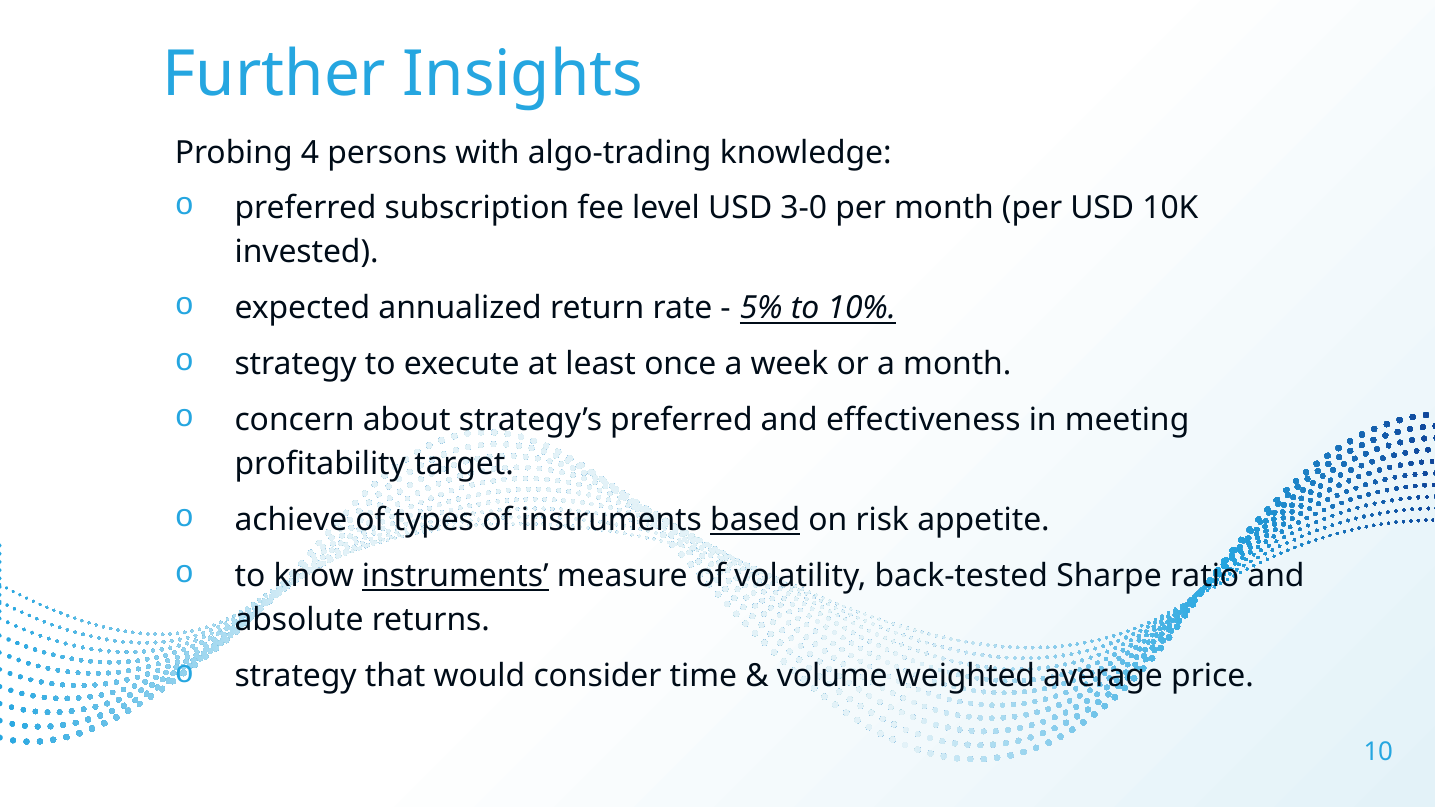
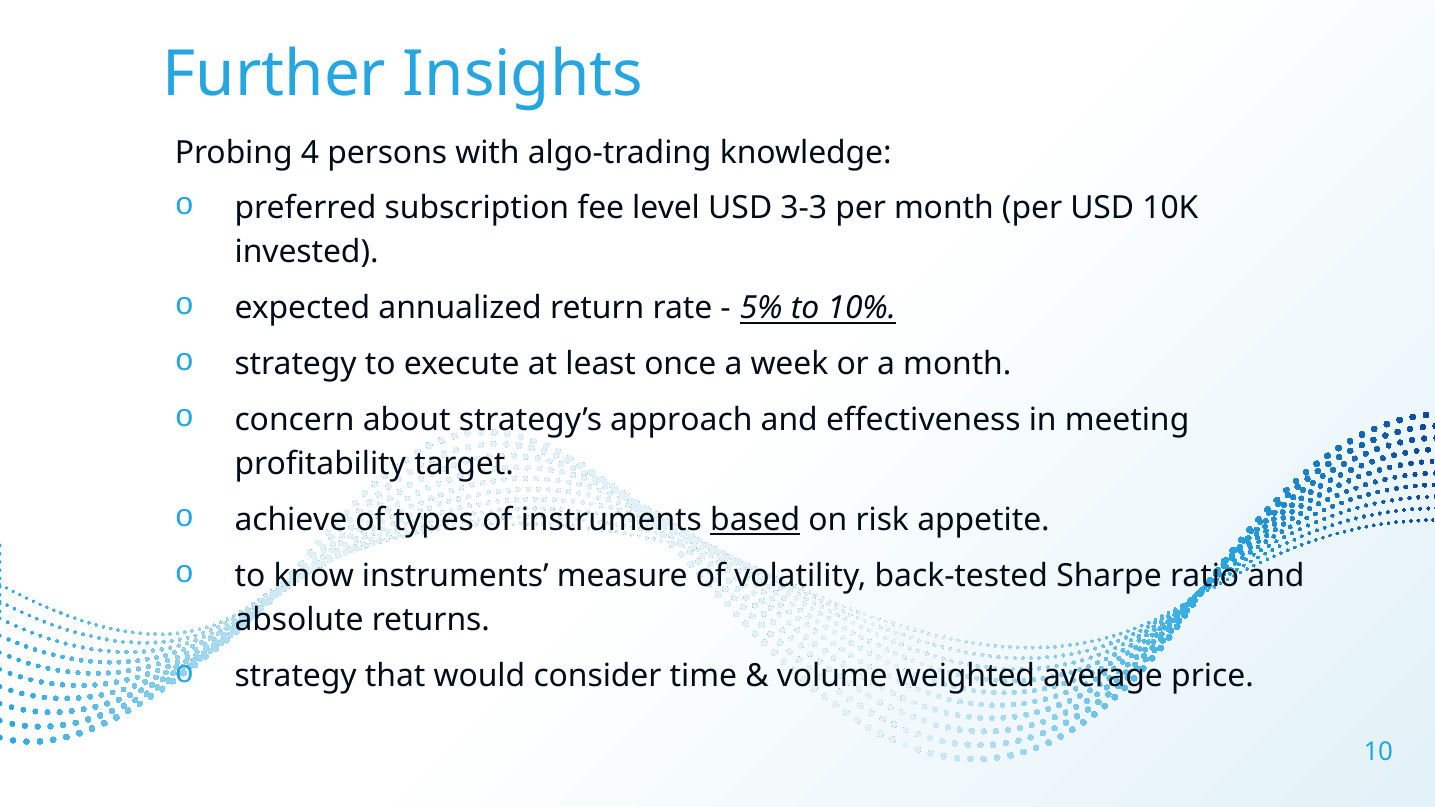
3-0: 3-0 -> 3-3
strategy’s preferred: preferred -> approach
instruments at (455, 576) underline: present -> none
